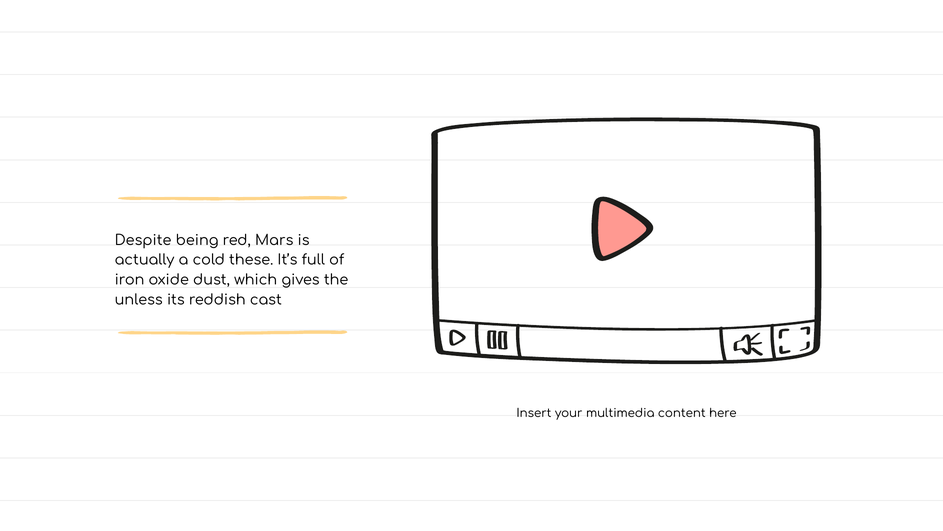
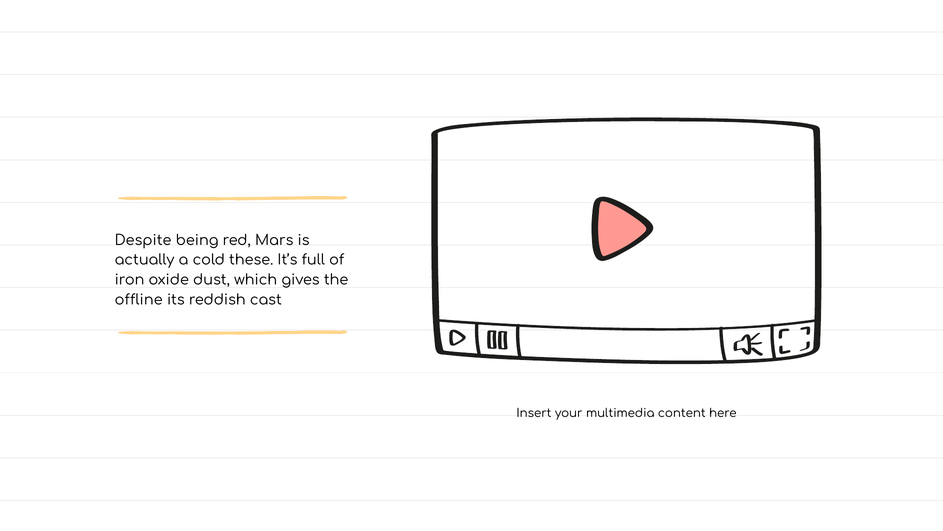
unless: unless -> offline
